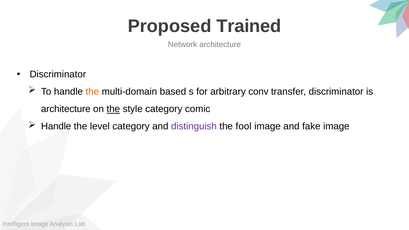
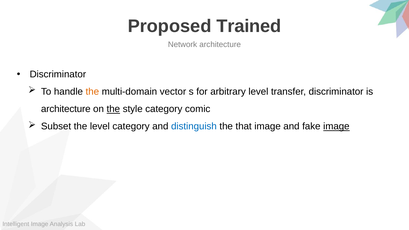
based: based -> vector
arbitrary conv: conv -> level
Handle at (56, 127): Handle -> Subset
distinguish colour: purple -> blue
fool: fool -> that
image at (336, 127) underline: none -> present
